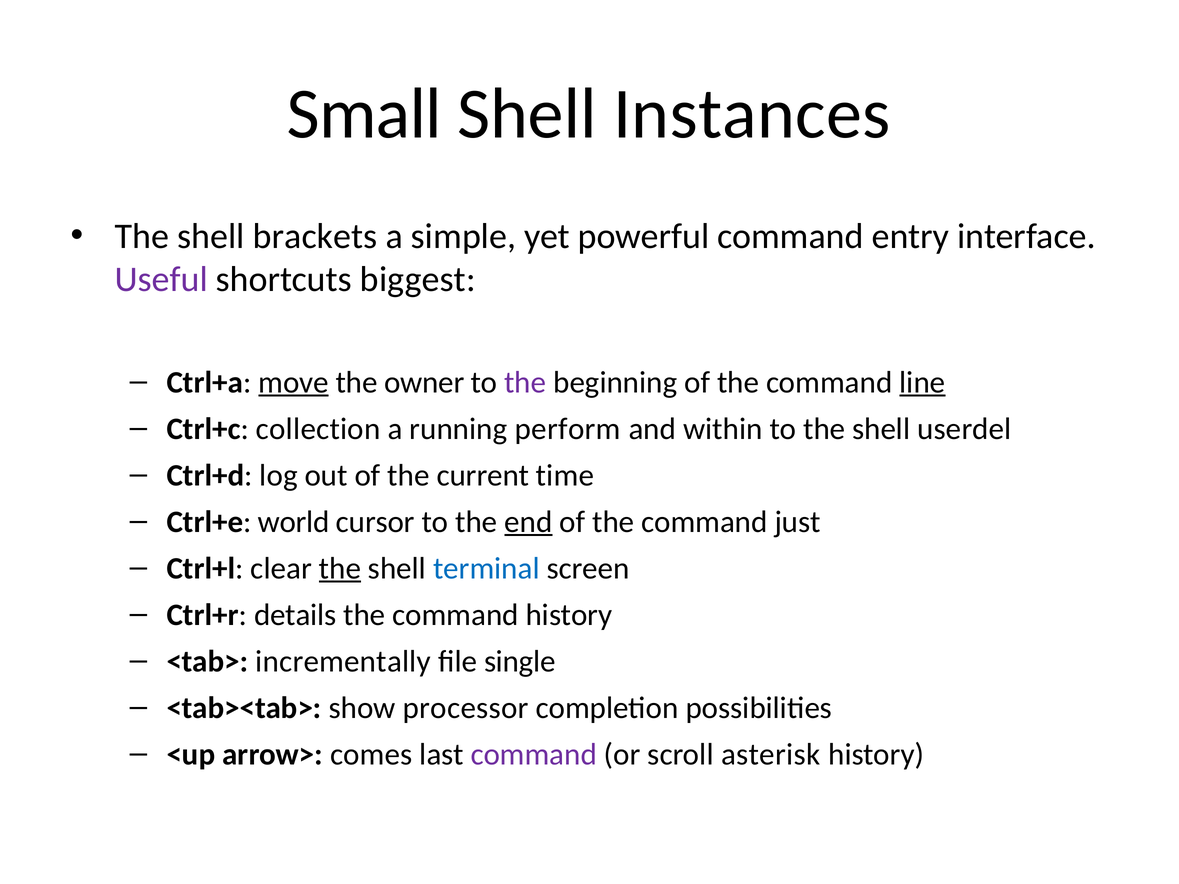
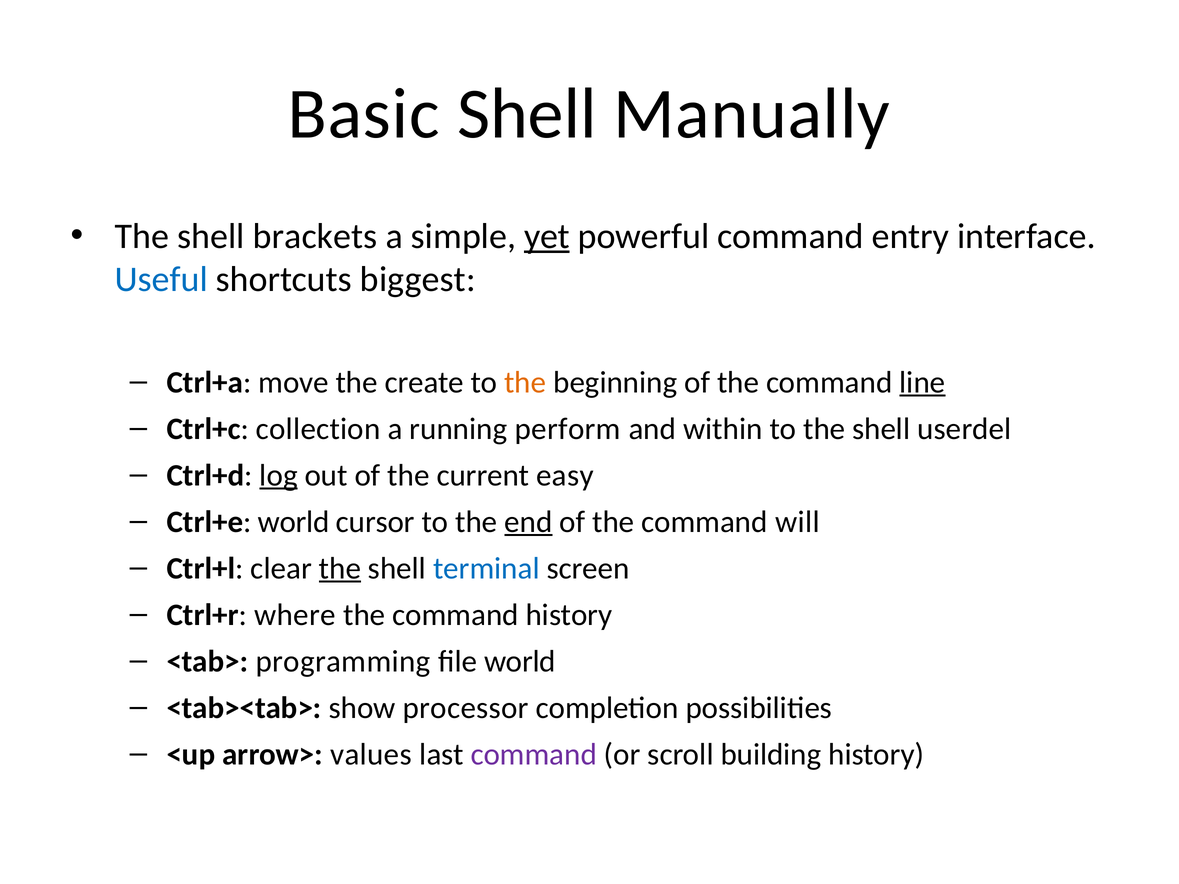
Small: Small -> Basic
Instances: Instances -> Manually
yet underline: none -> present
Useful colour: purple -> blue
move underline: present -> none
owner: owner -> create
the at (525, 382) colour: purple -> orange
log underline: none -> present
time: time -> easy
just: just -> will
details: details -> where
incrementally: incrementally -> programming
file single: single -> world
comes: comes -> values
asterisk: asterisk -> building
